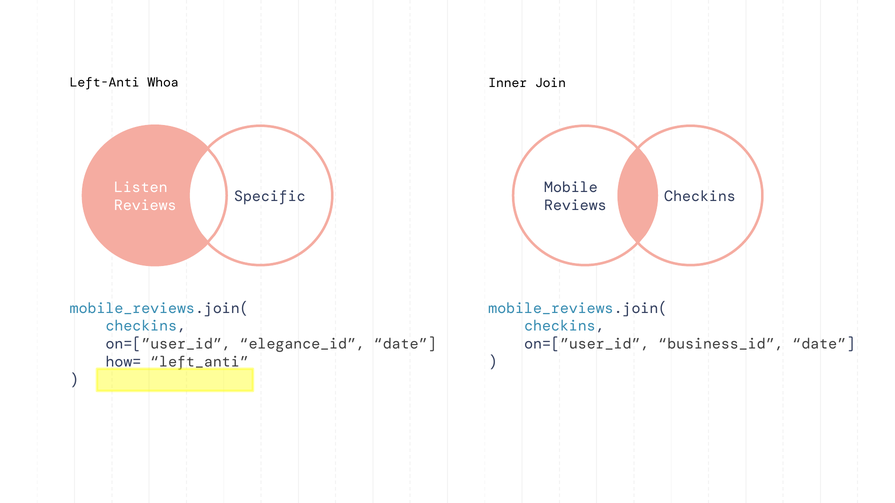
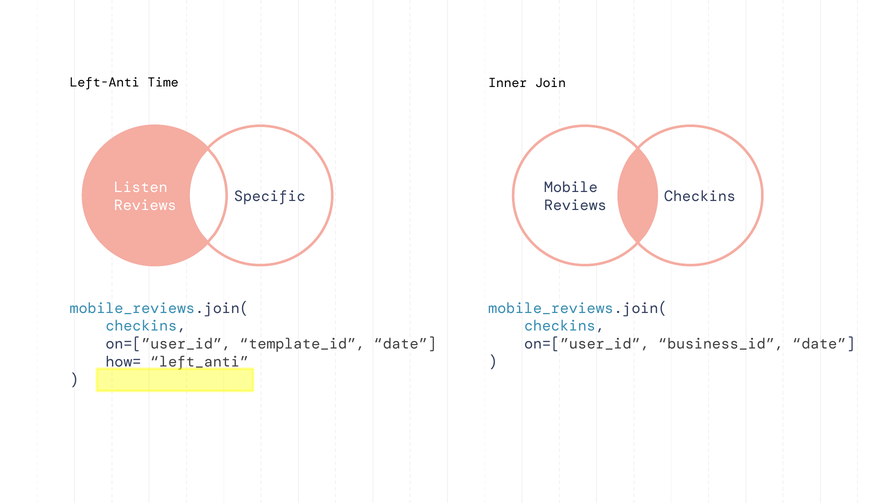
Whoa: Whoa -> Time
elegance_id: elegance_id -> template_id
